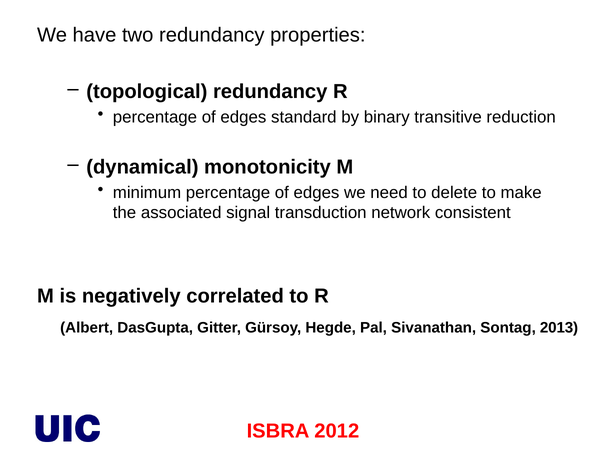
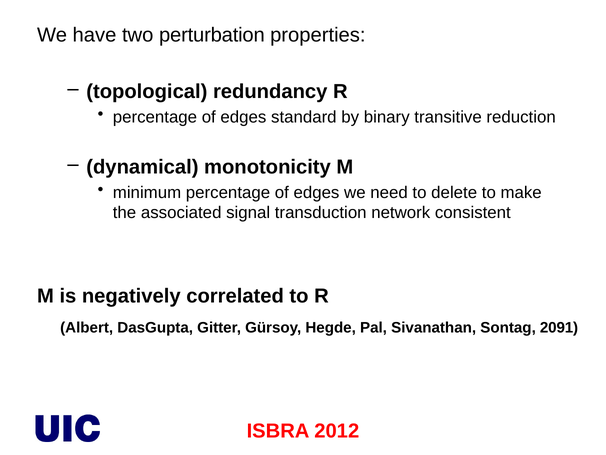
two redundancy: redundancy -> perturbation
2013: 2013 -> 2091
